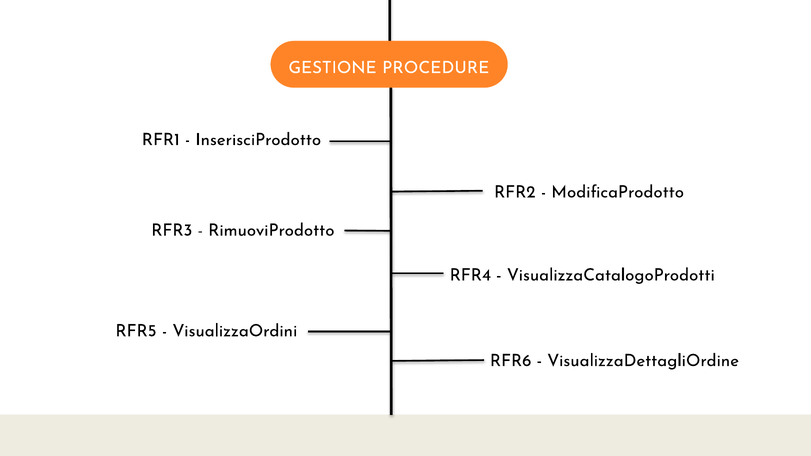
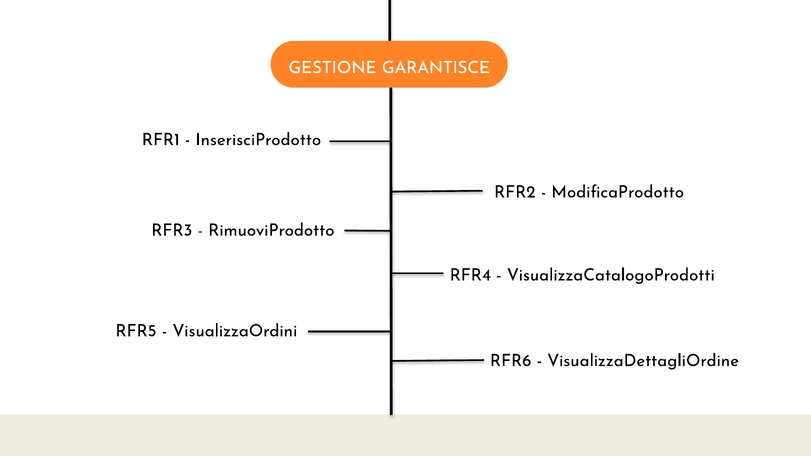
PROCEDURE: PROCEDURE -> GARANTISCE
